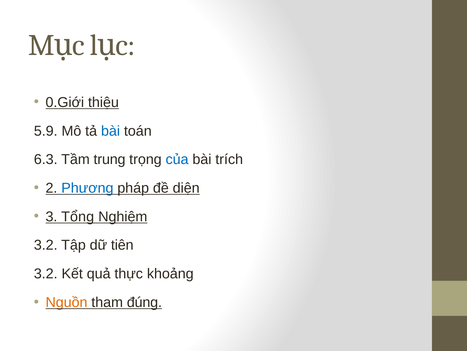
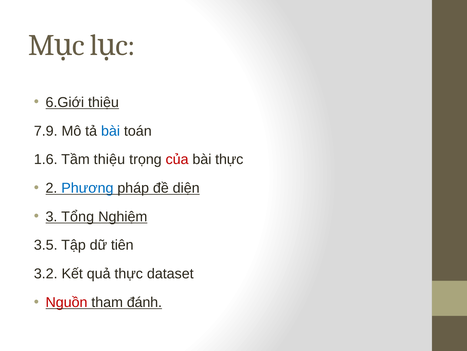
0.Giới: 0.Giới -> 6.Giới
5.9: 5.9 -> 7.9
6.3: 6.3 -> 1.6
Tầm trung: trung -> thiệu
của colour: blue -> red
bài trích: trích -> thực
3.2 at (46, 245): 3.2 -> 3.5
khoảng: khoảng -> dataset
Nguồn colour: orange -> red
đúng: đúng -> đánh
